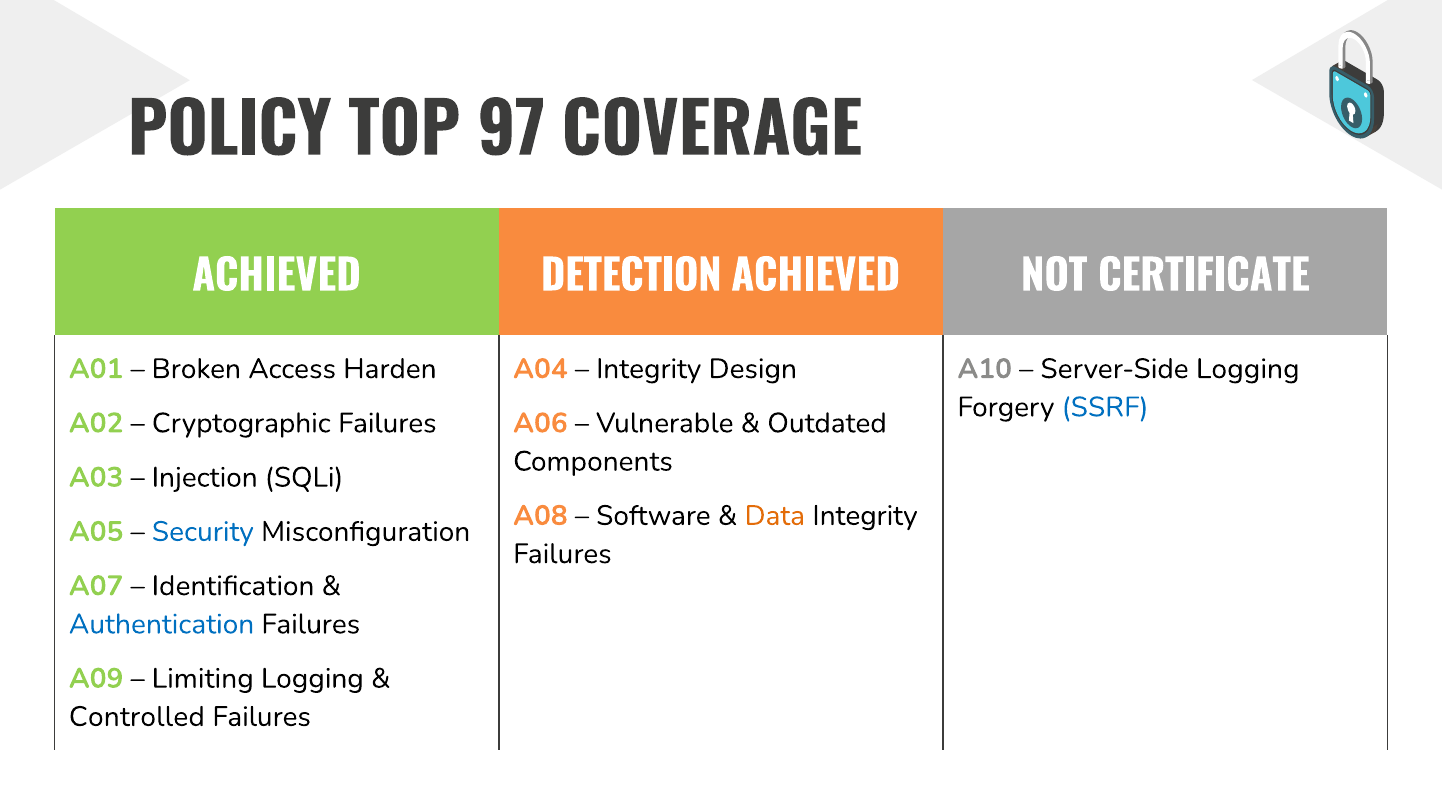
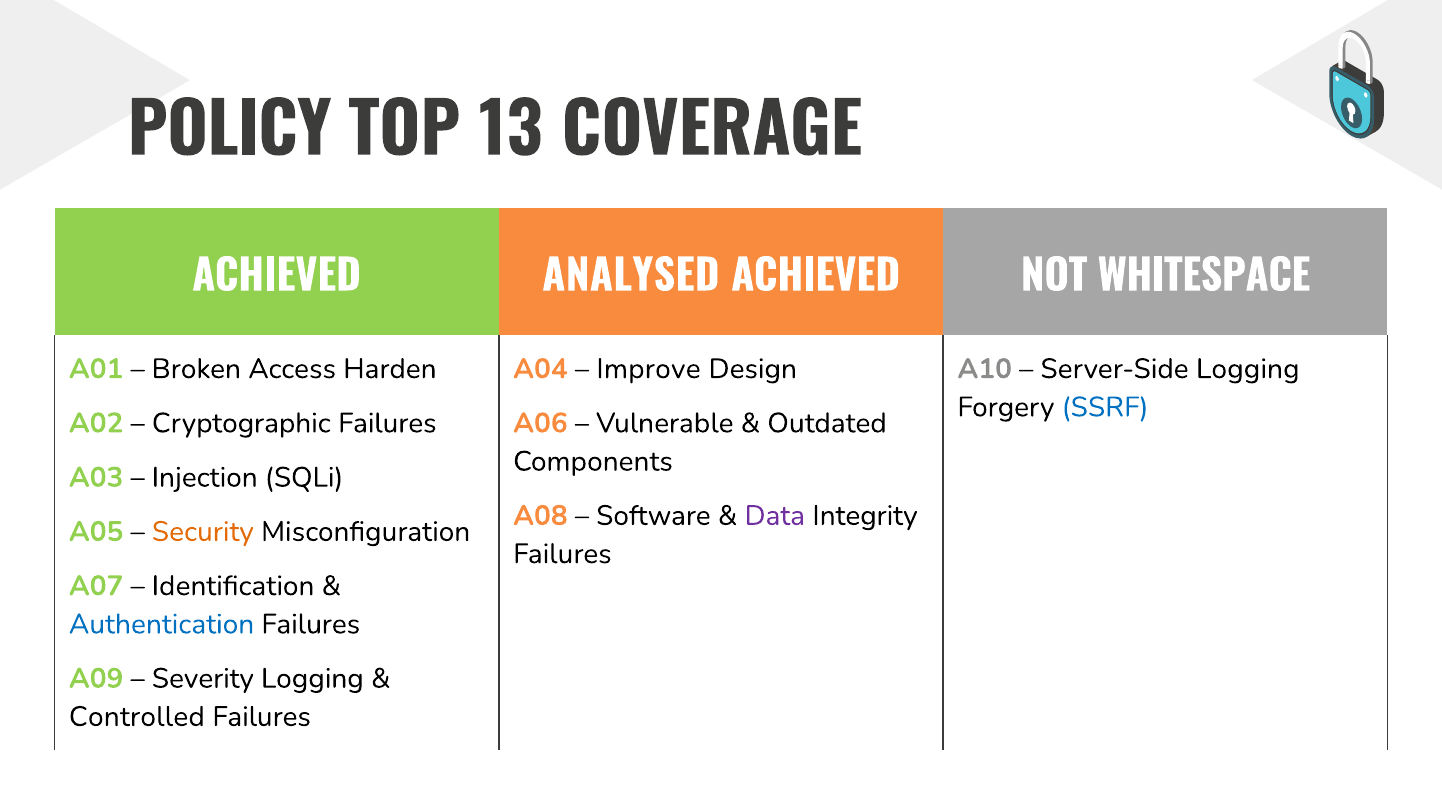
97: 97 -> 13
DETECTION: DETECTION -> ANALYSED
CERTIFICATE: CERTIFICATE -> WHITESPACE
Integrity at (649, 369): Integrity -> Improve
Data colour: orange -> purple
Security colour: blue -> orange
Limiting: Limiting -> Severity
